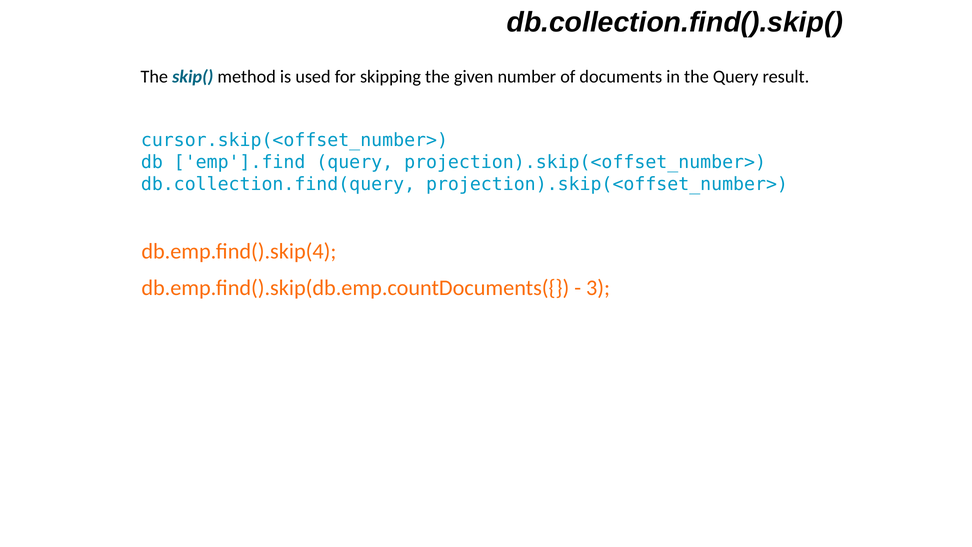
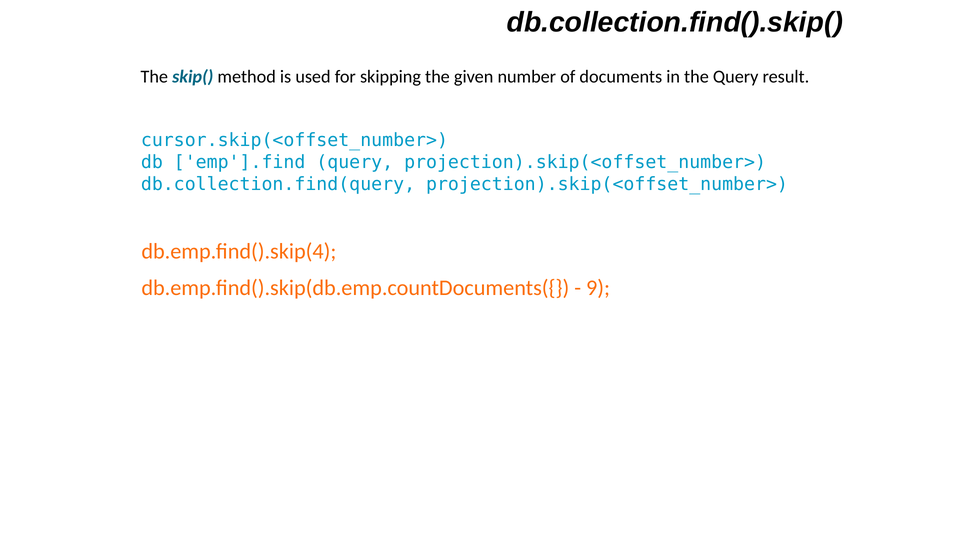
3: 3 -> 9
